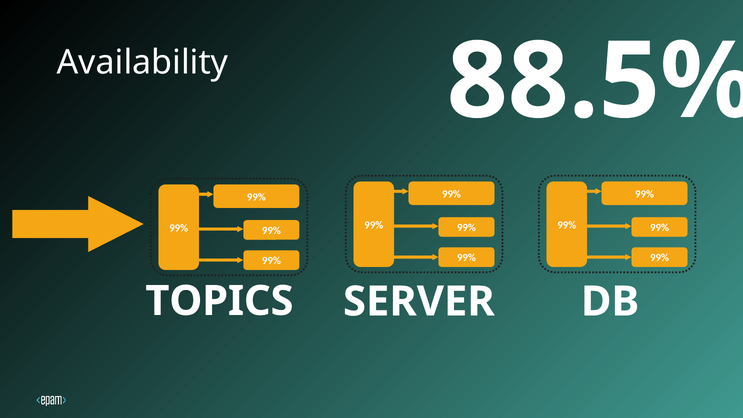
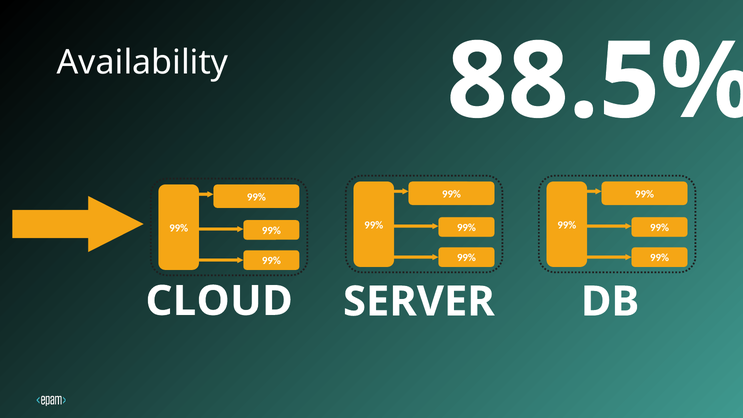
TOPICS: TOPICS -> CLOUD
